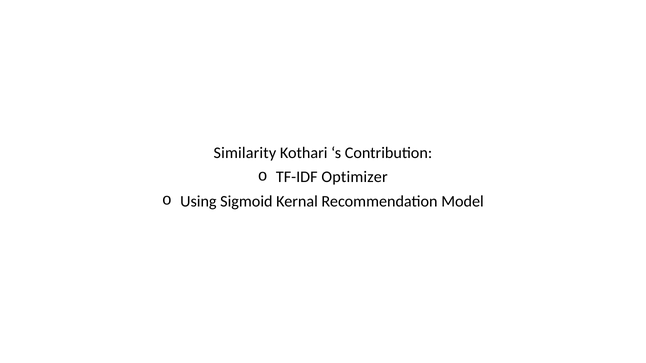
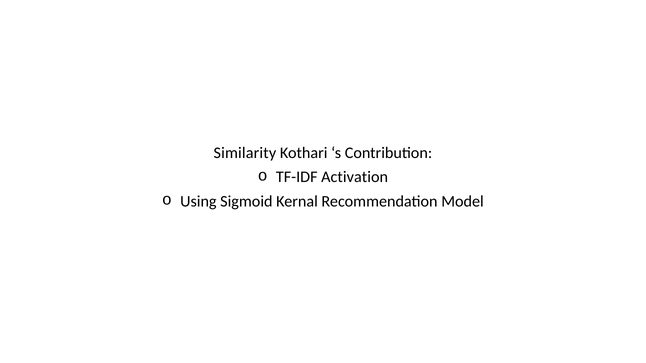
Optimizer: Optimizer -> Activation
